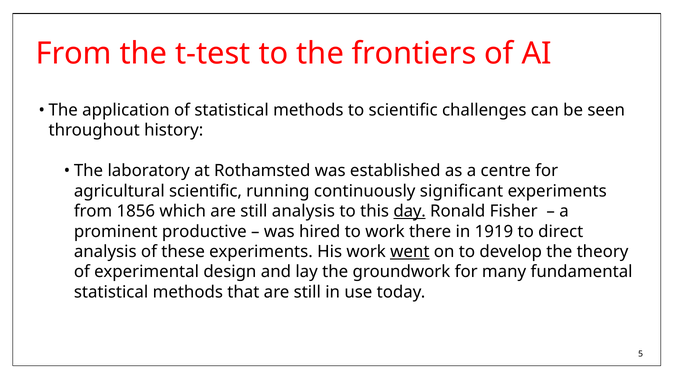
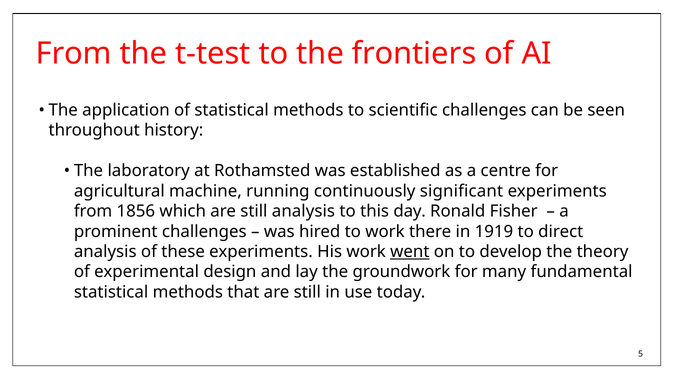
agricultural scientific: scientific -> machine
day underline: present -> none
prominent productive: productive -> challenges
